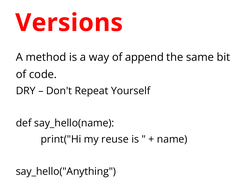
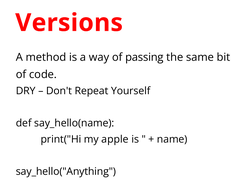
append: append -> passing
reuse: reuse -> apple
